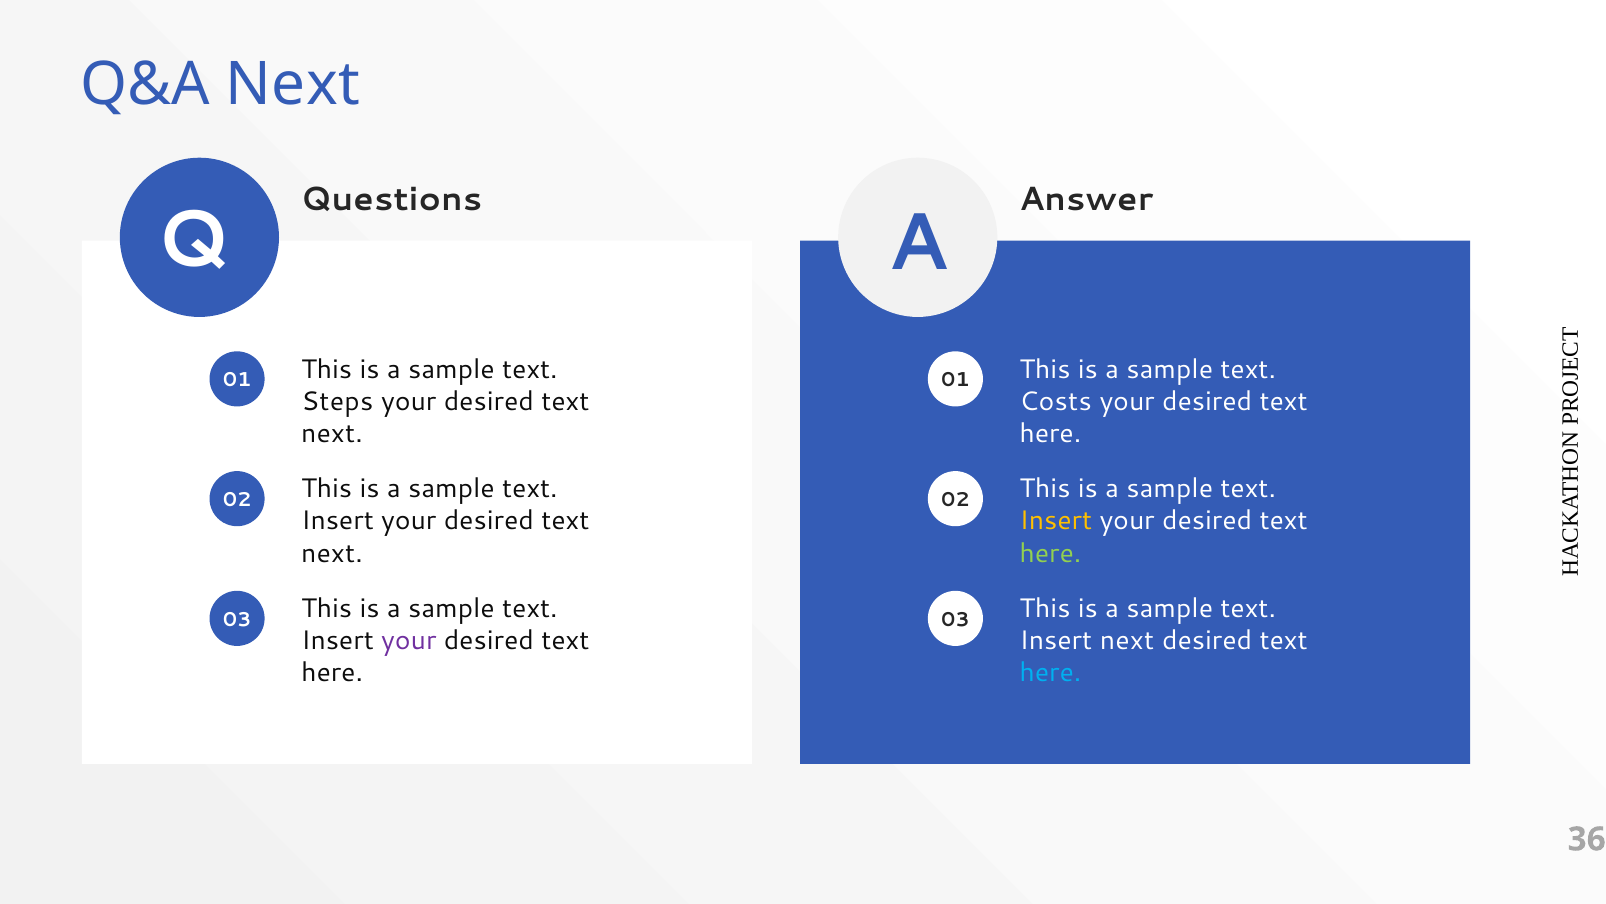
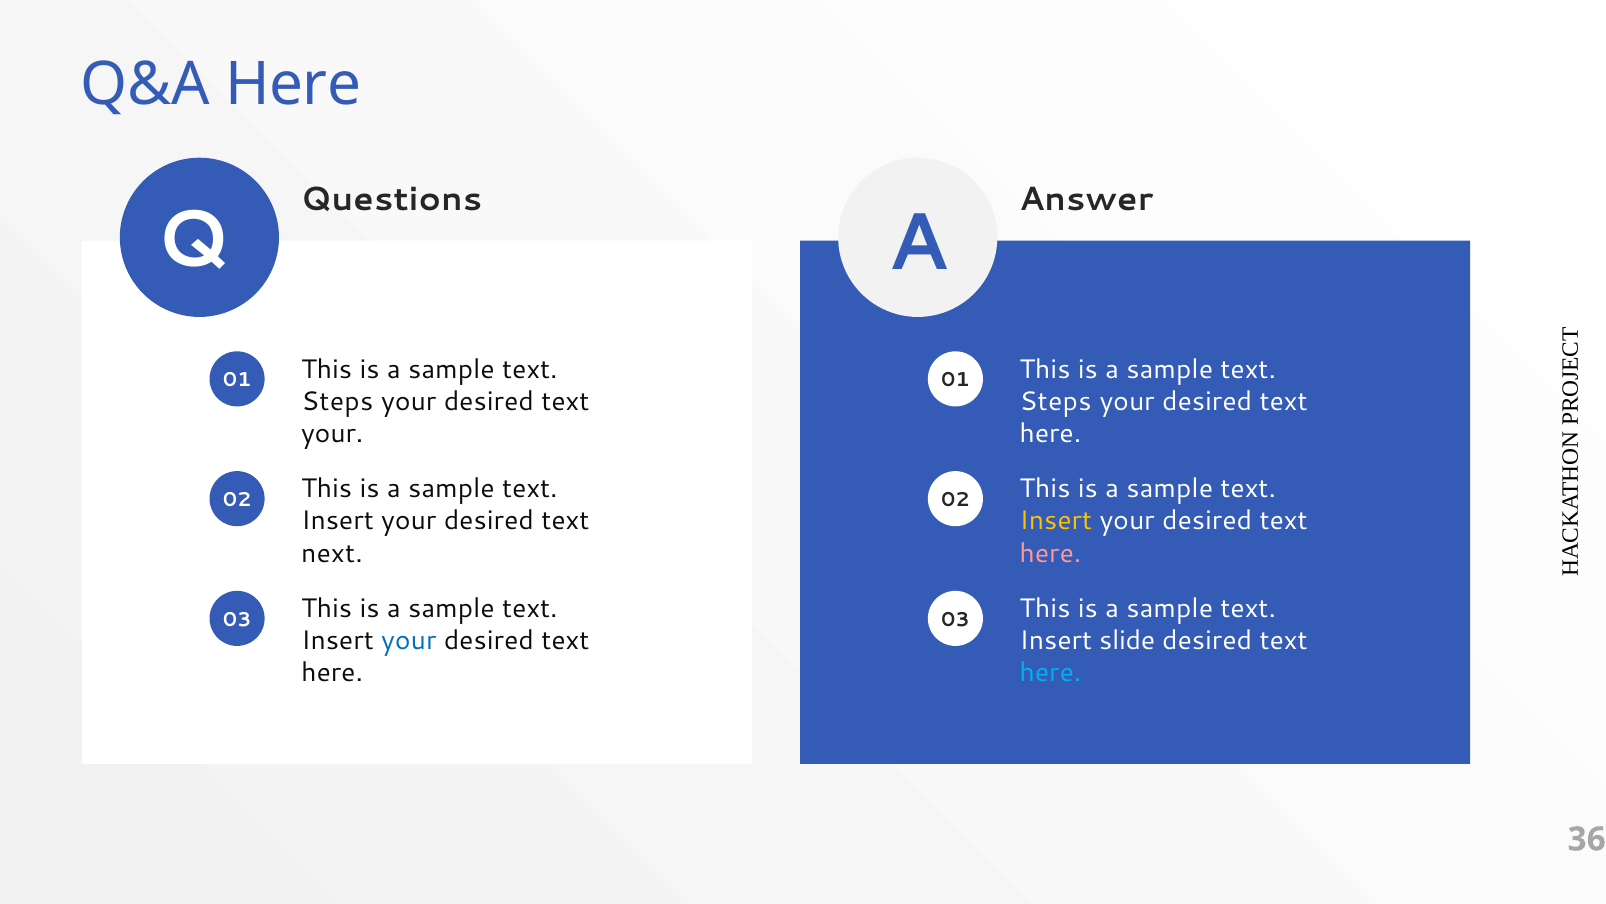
Q&A Next: Next -> Here
Costs at (1056, 401): Costs -> Steps
next at (332, 433): next -> your
here at (1050, 553) colour: light green -> pink
your at (409, 641) colour: purple -> blue
Insert next: next -> slide
